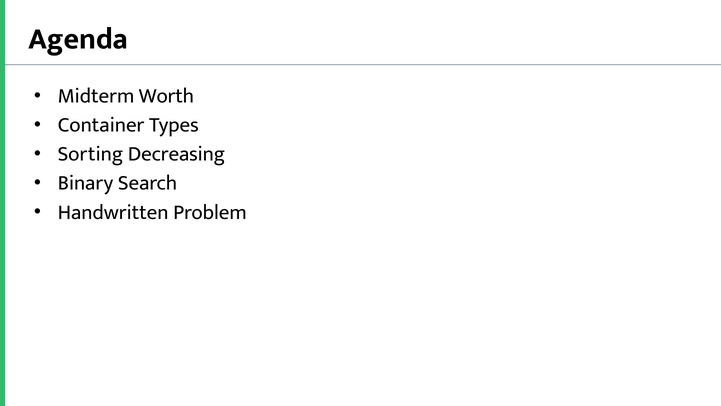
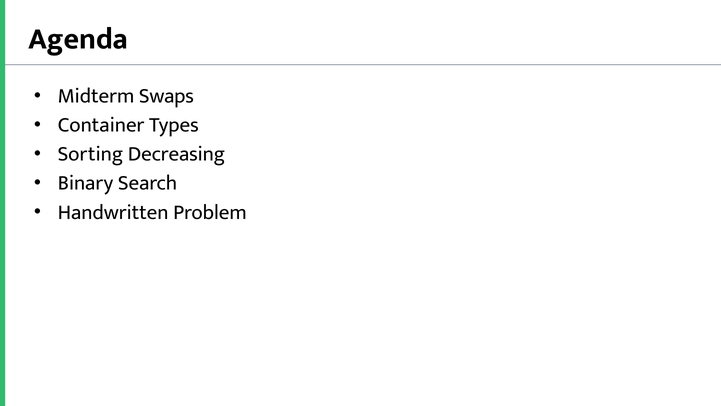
Worth: Worth -> Swaps
